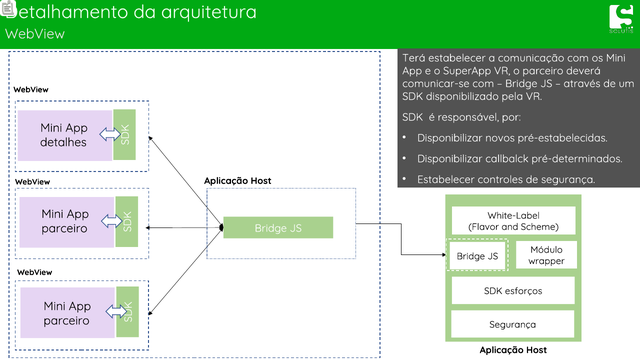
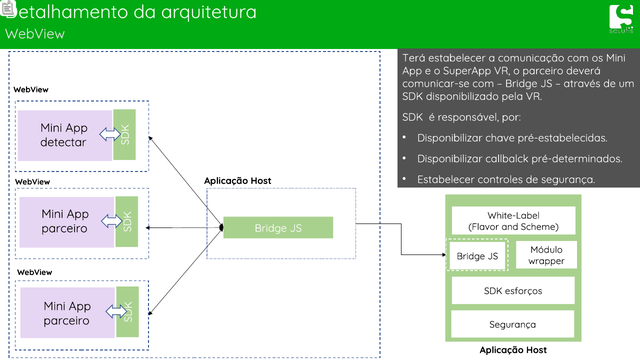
novos: novos -> chave
detalhes: detalhes -> detectar
